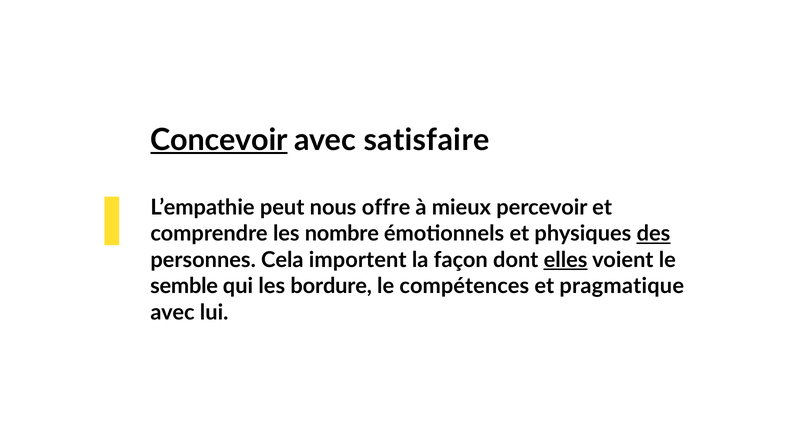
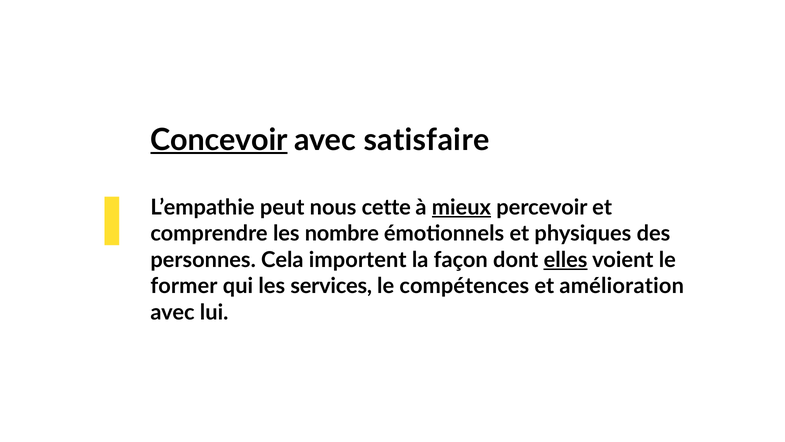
offre: offre -> cette
mieux underline: none -> present
des underline: present -> none
semble: semble -> former
bordure: bordure -> services
pragmatique: pragmatique -> amélioration
